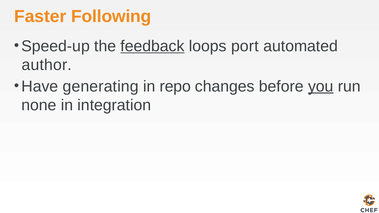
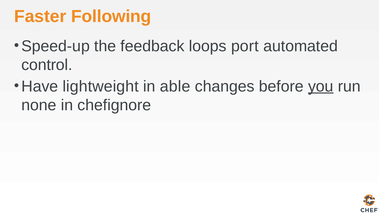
feedback underline: present -> none
author: author -> control
generating: generating -> lightweight
repo: repo -> able
integration: integration -> chefignore
